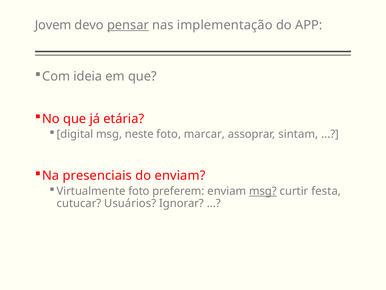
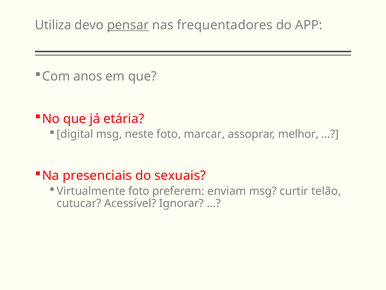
Jovem: Jovem -> Utiliza
implementação: implementação -> frequentadores
ideia: ideia -> anos
sintam: sintam -> melhor
do enviam: enviam -> sexuais
msg at (263, 191) underline: present -> none
festa: festa -> telão
Usuários: Usuários -> Acessível
